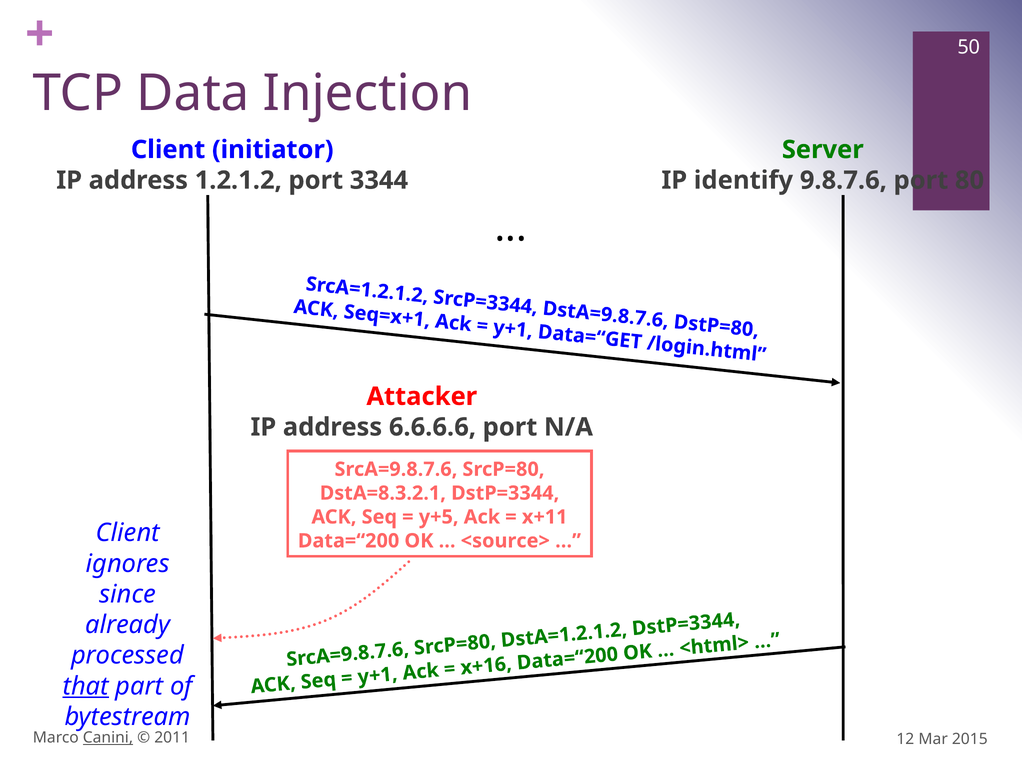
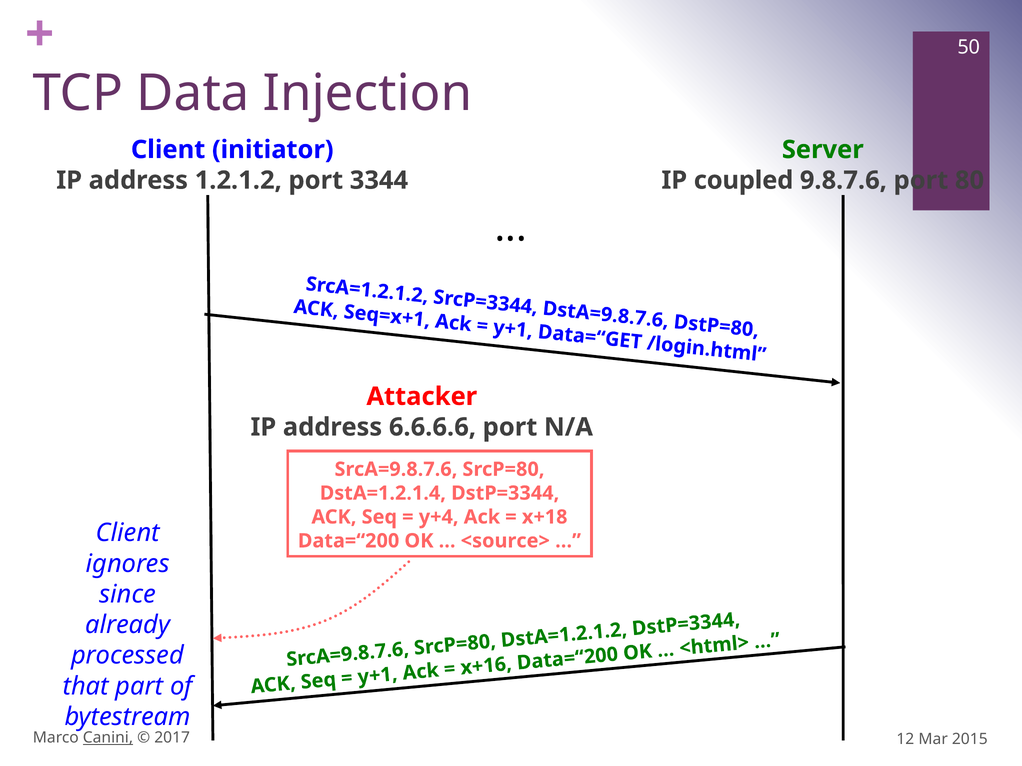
identify: identify -> coupled
DstA=8.3.2.1: DstA=8.3.2.1 -> DstA=1.2.1.4
y+5: y+5 -> y+4
x+11: x+11 -> x+18
that underline: present -> none
2011: 2011 -> 2017
